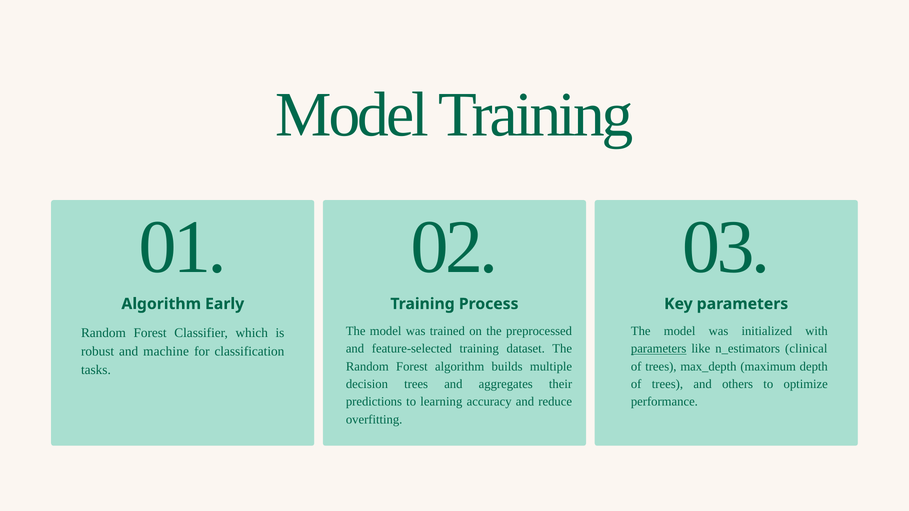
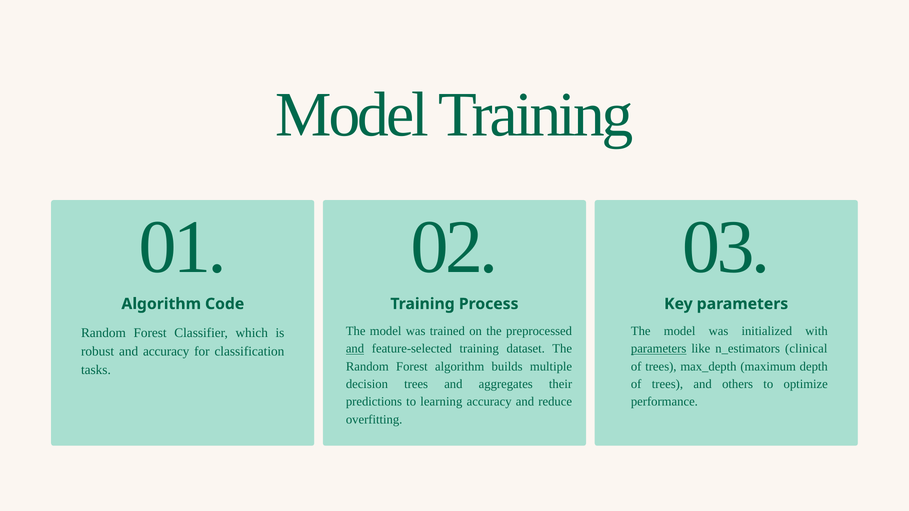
Early: Early -> Code
and at (355, 349) underline: none -> present
and machine: machine -> accuracy
